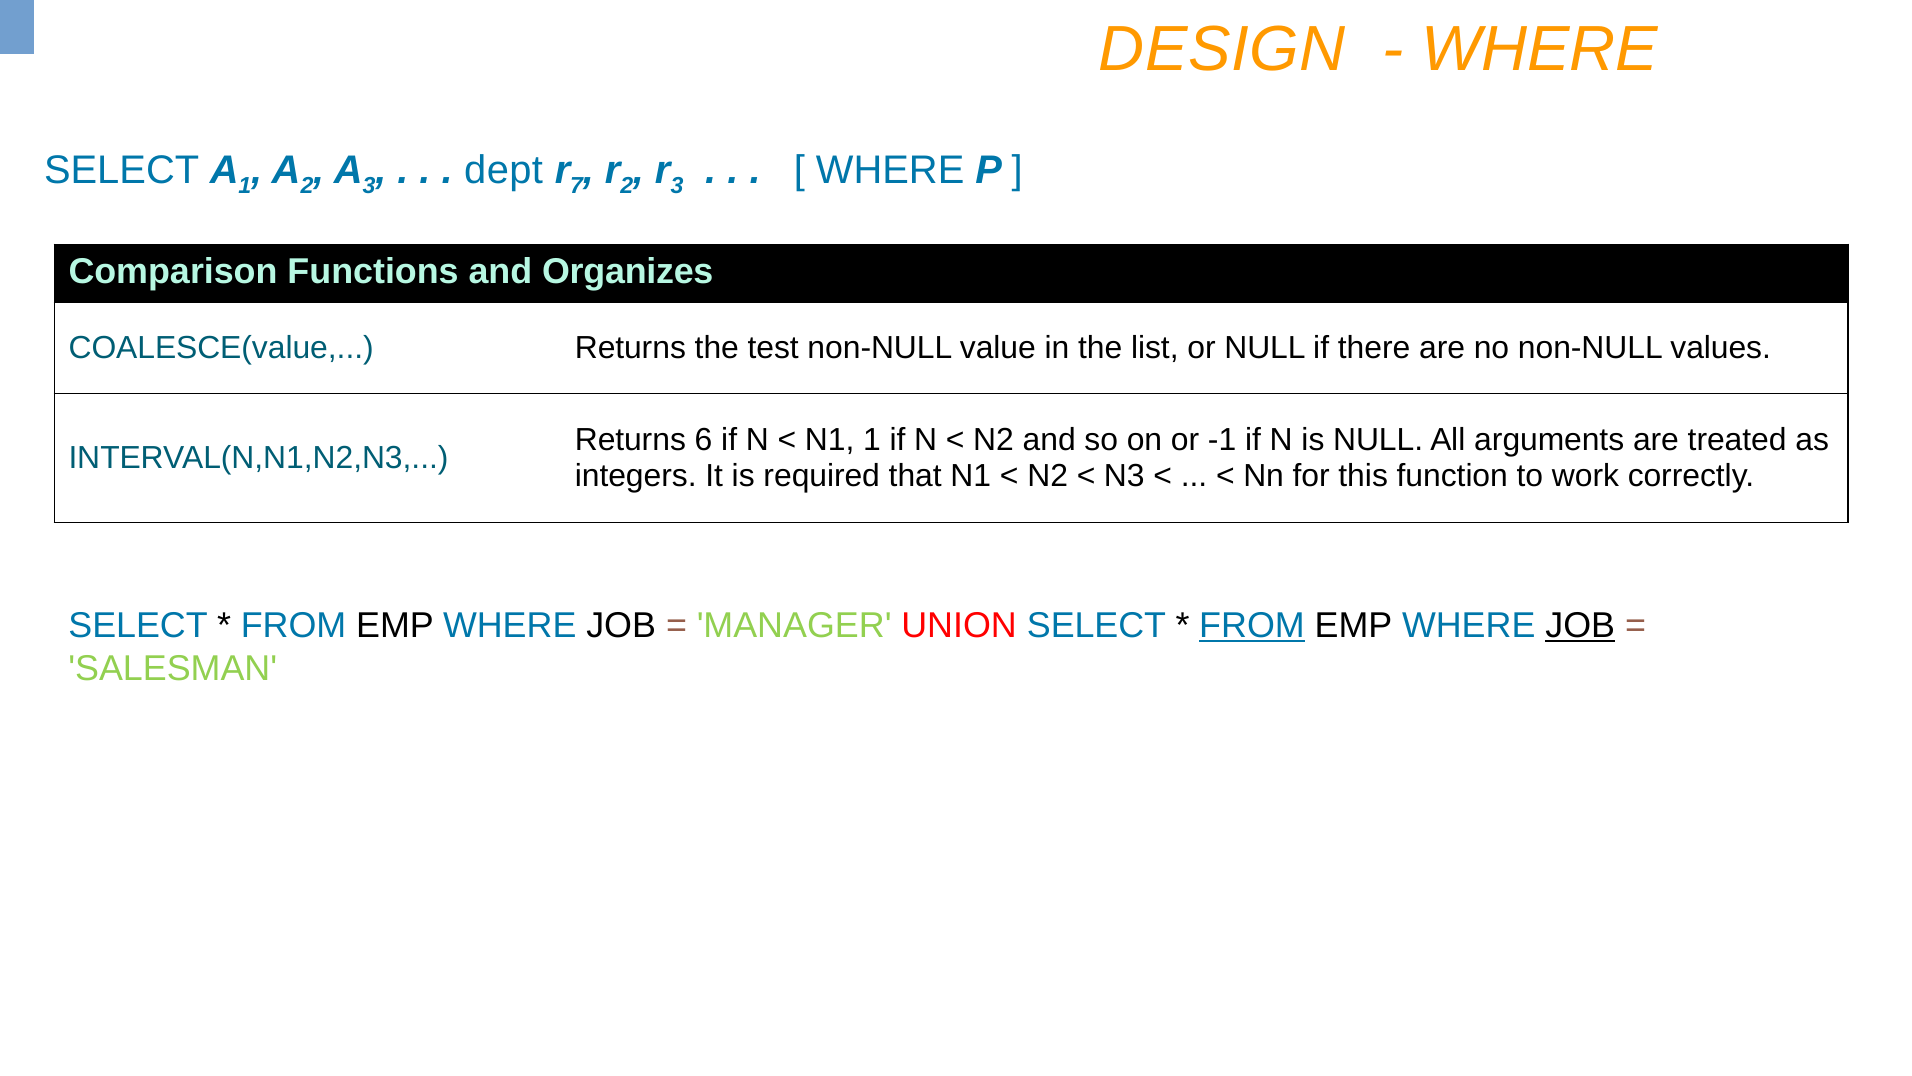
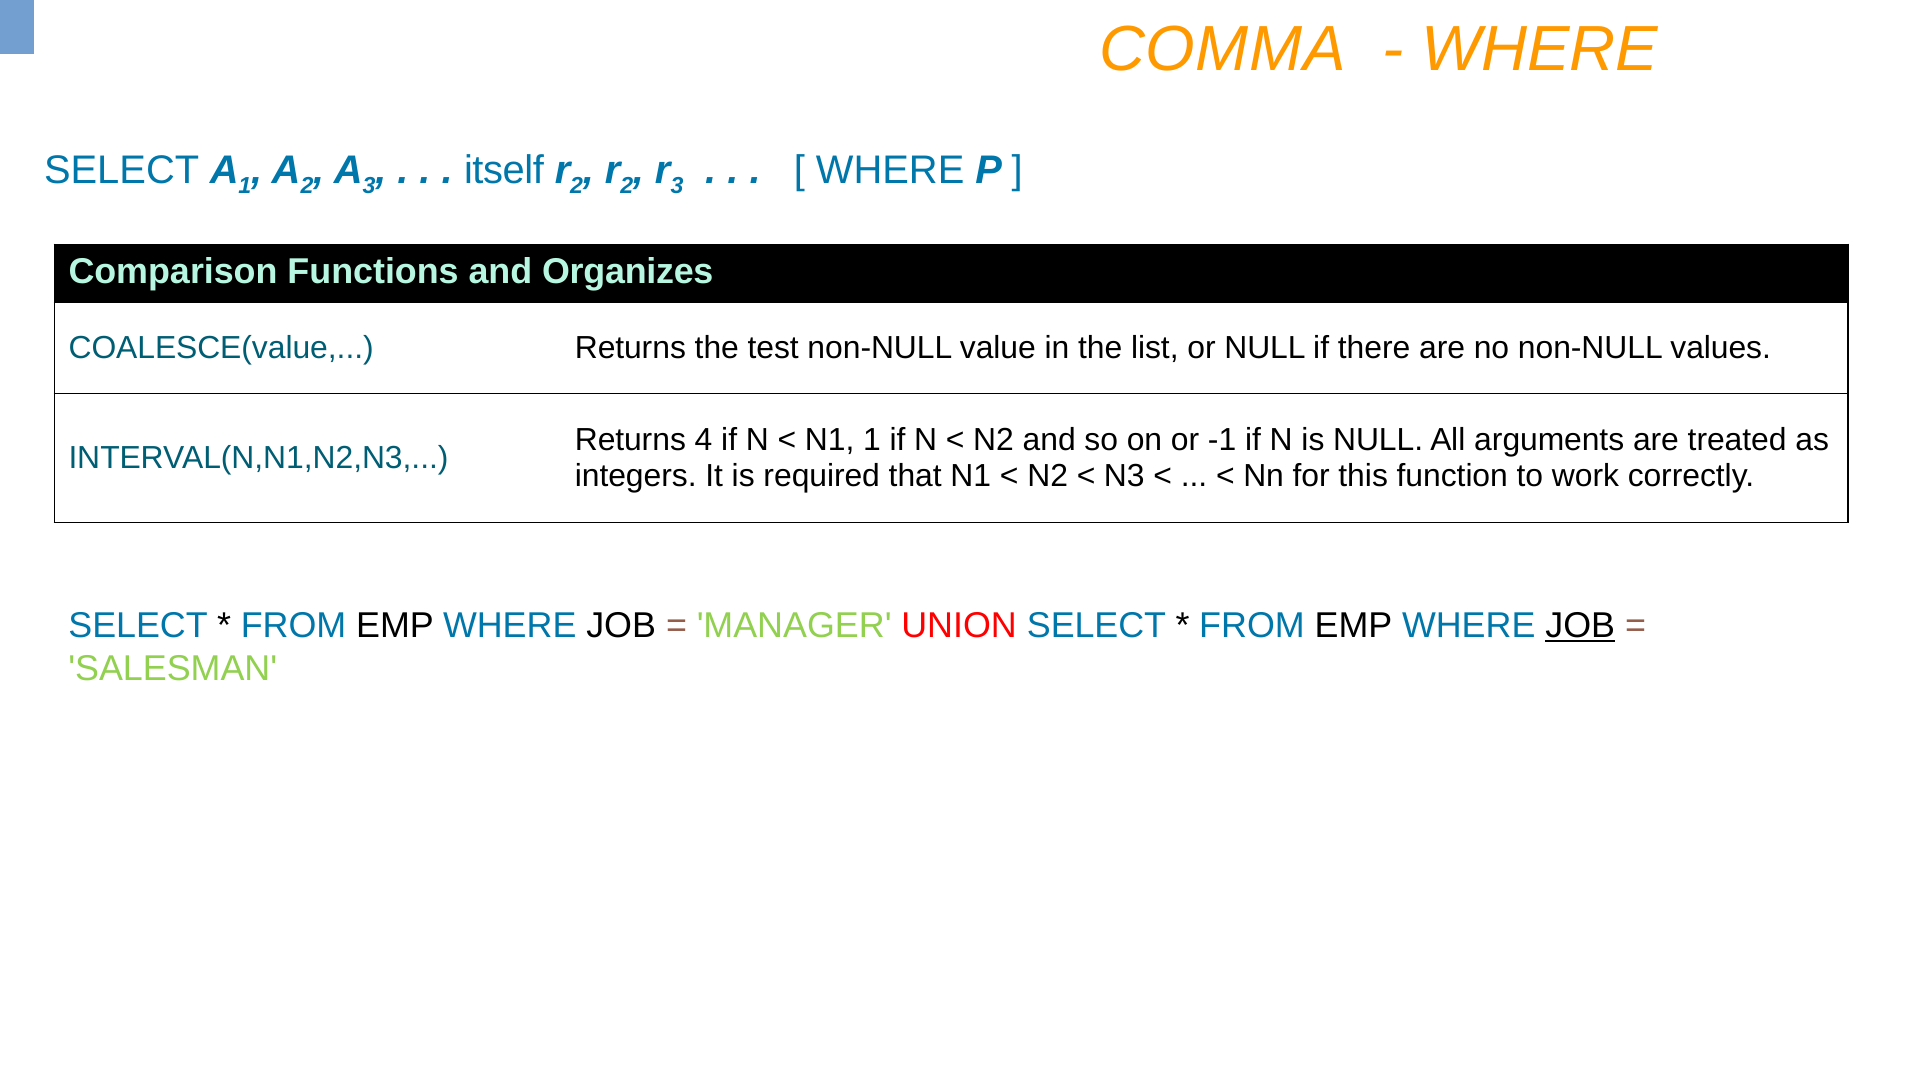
DESIGN: DESIGN -> COMMA
dept: dept -> itself
7 at (577, 186): 7 -> 2
6: 6 -> 4
FROM at (1252, 625) underline: present -> none
